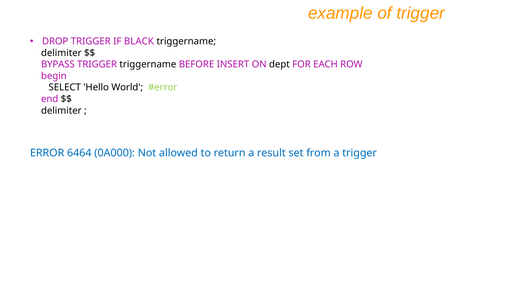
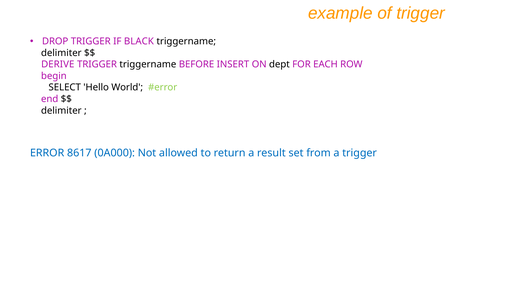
BYPASS: BYPASS -> DERIVE
6464: 6464 -> 8617
